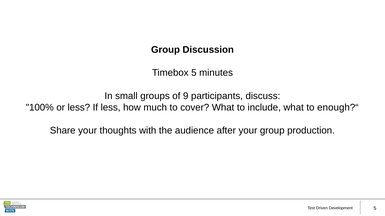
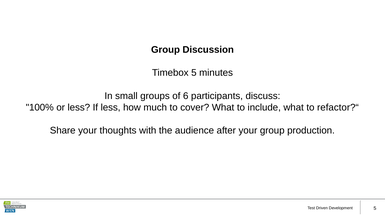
9: 9 -> 6
enough?“: enough?“ -> refactor?“
